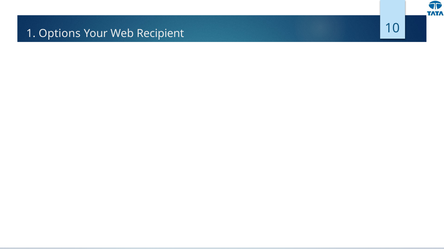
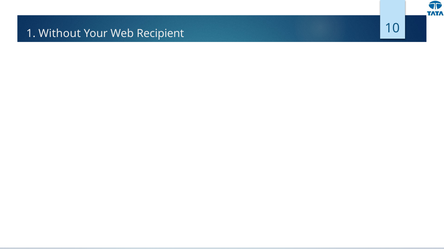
Options: Options -> Without
